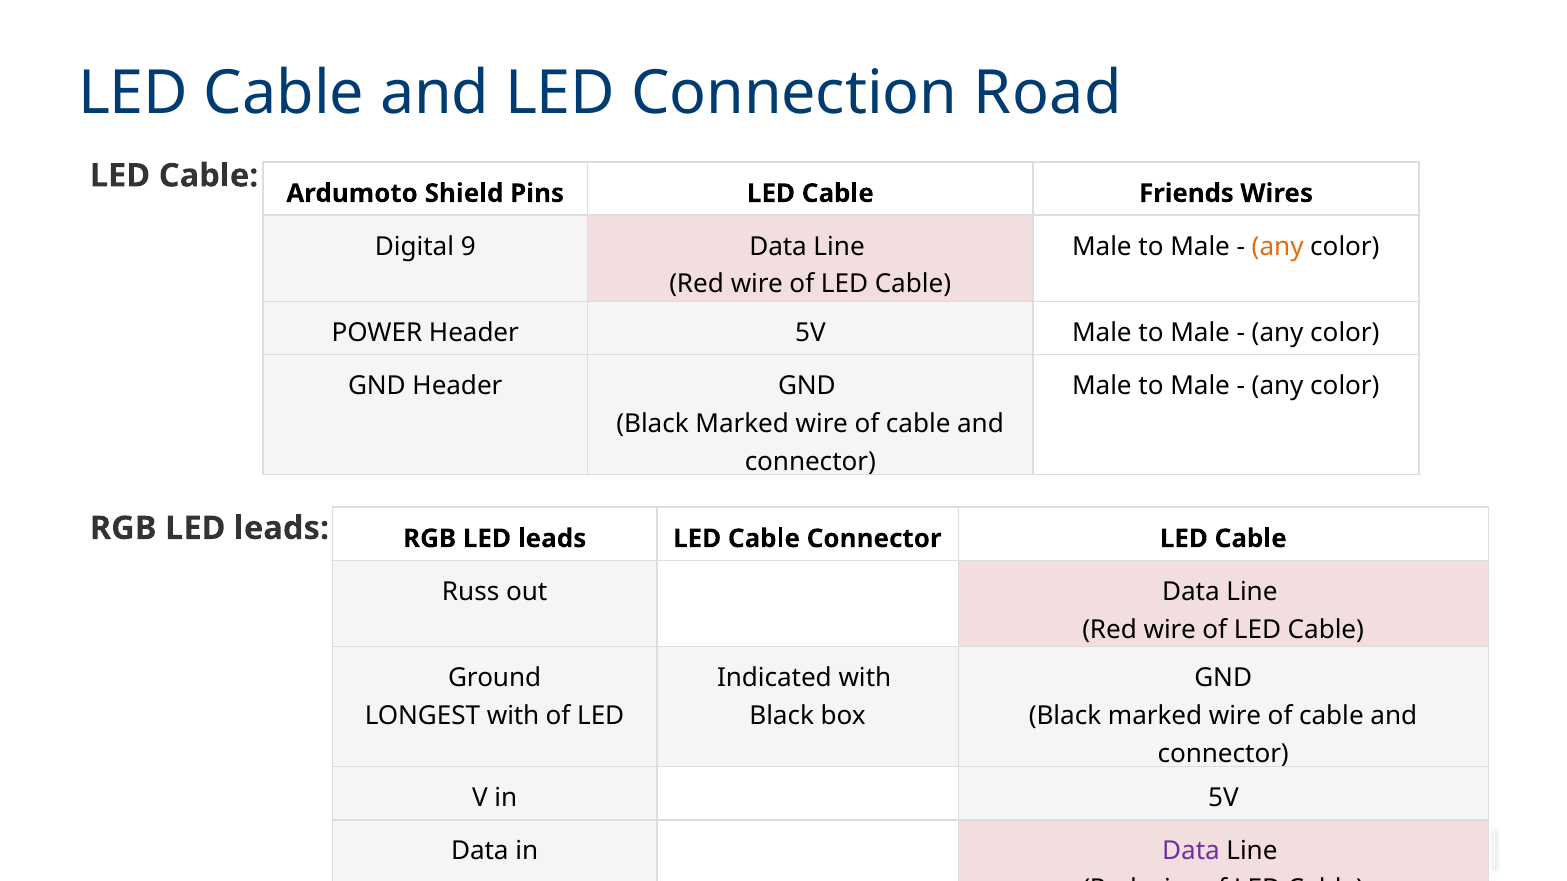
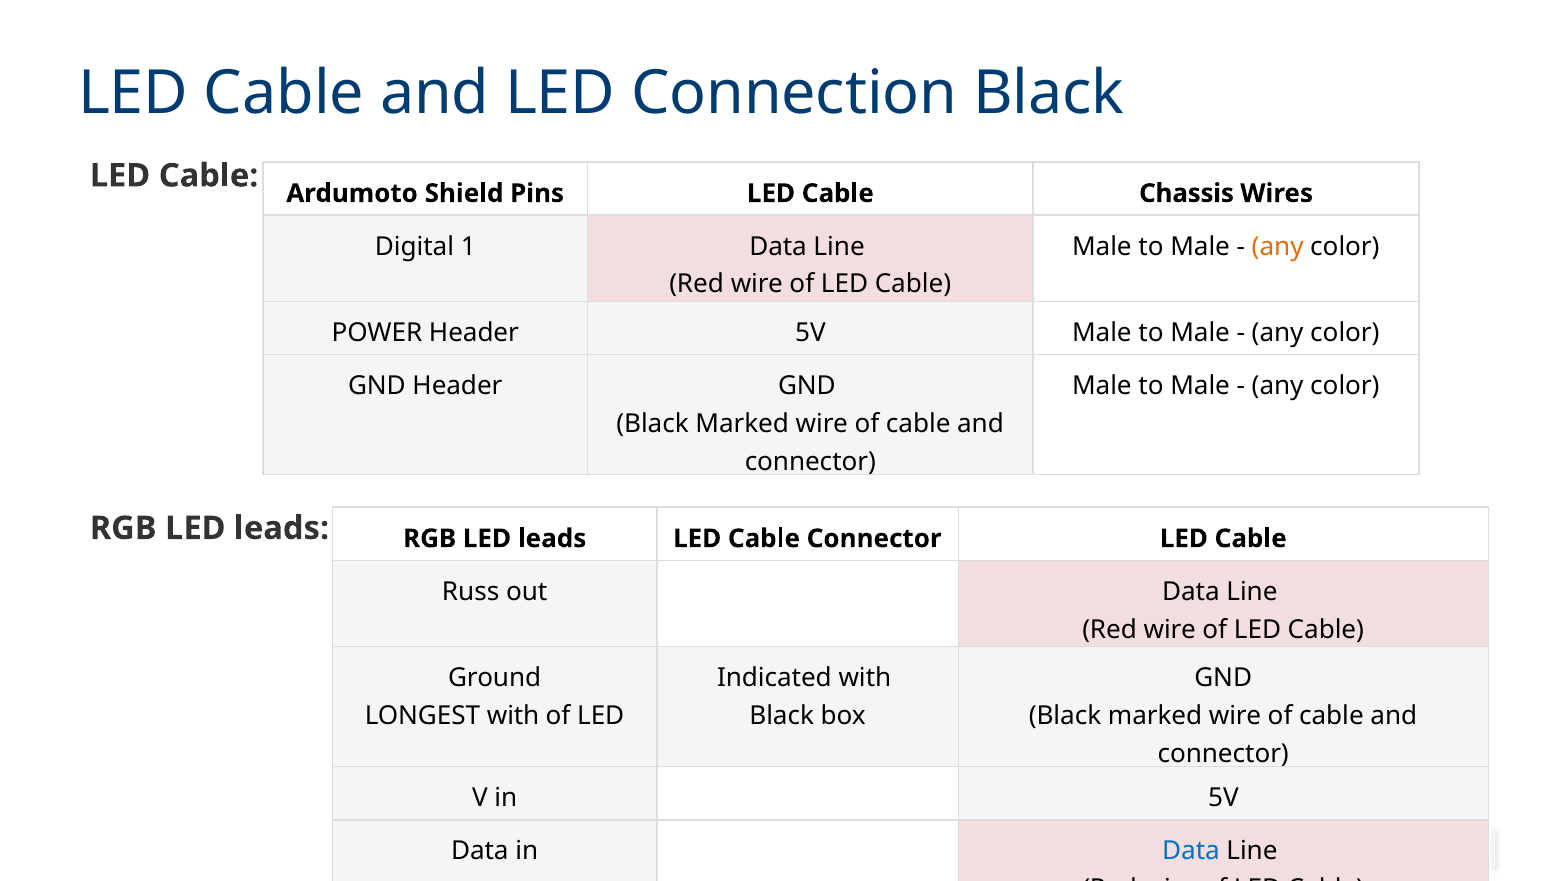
Connection Road: Road -> Black
Friends: Friends -> Chassis
9: 9 -> 1
Data at (1191, 852) colour: purple -> blue
